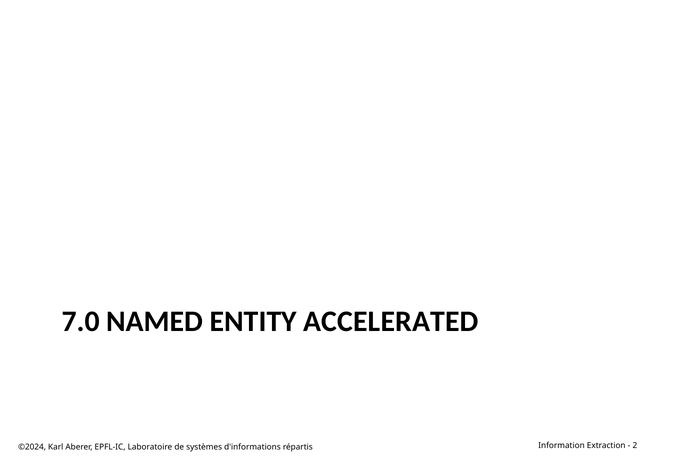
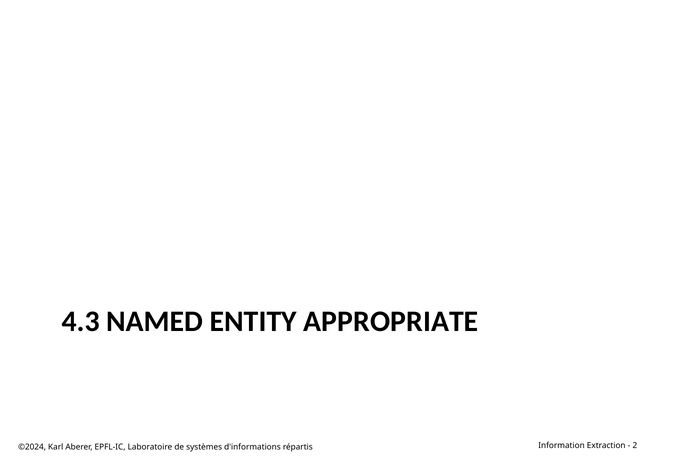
7.0: 7.0 -> 4.3
ACCELERATED: ACCELERATED -> APPROPRIATE
